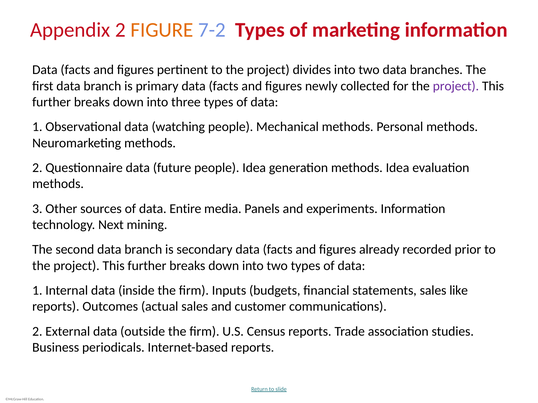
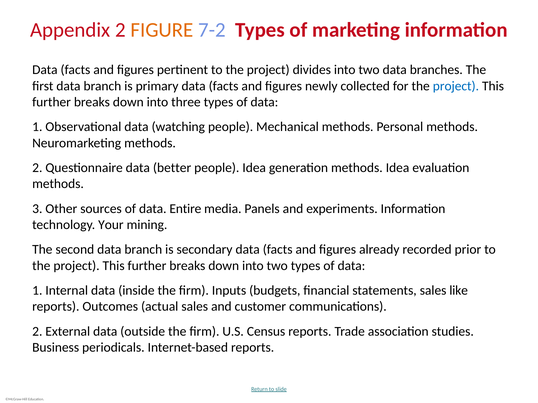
project at (456, 86) colour: purple -> blue
future: future -> better
Next: Next -> Your
